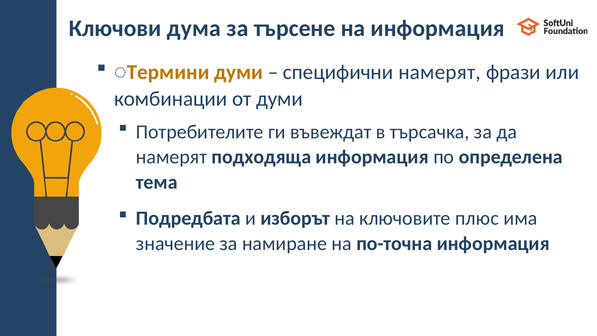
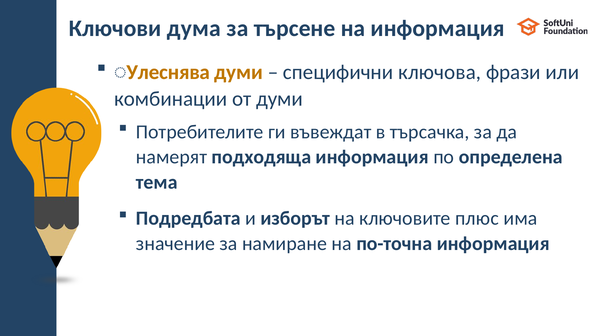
Термини: Термини -> Улеснява
специфични намерят: намерят -> ключова
